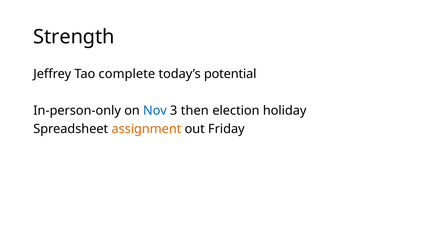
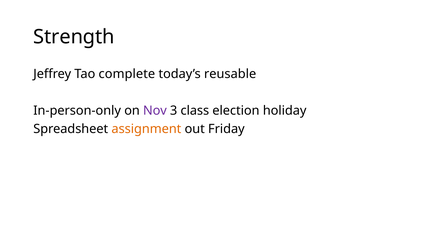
potential: potential -> reusable
Nov colour: blue -> purple
then: then -> class
